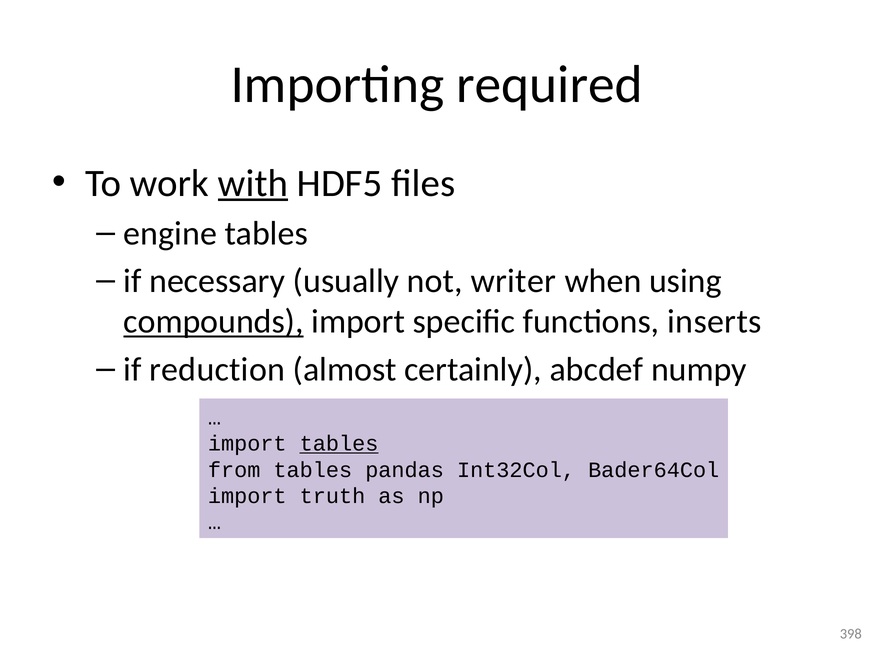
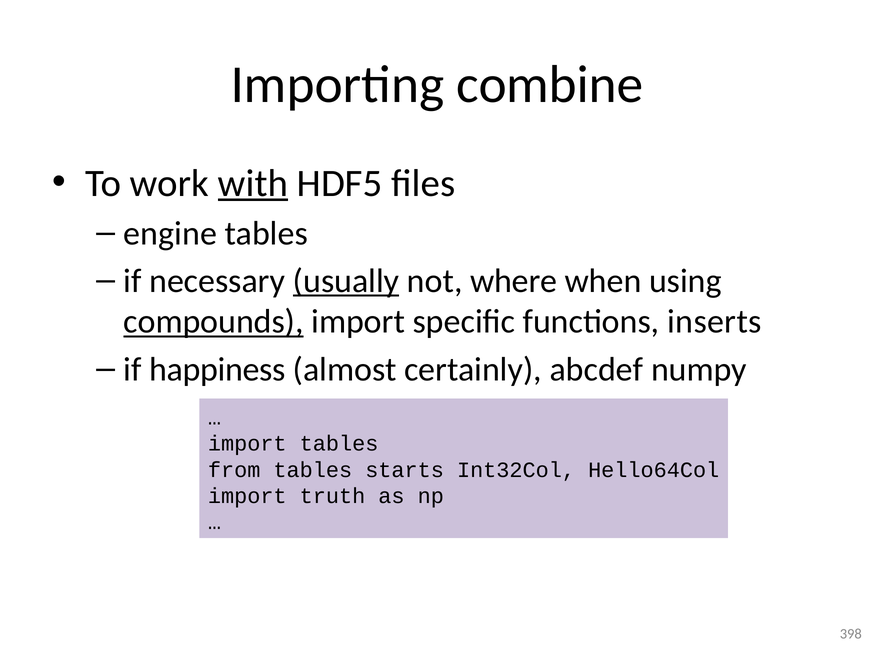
required: required -> combine
usually underline: none -> present
writer: writer -> where
reduction: reduction -> happiness
tables at (339, 444) underline: present -> none
pandas: pandas -> starts
Bader64Col: Bader64Col -> Hello64Col
